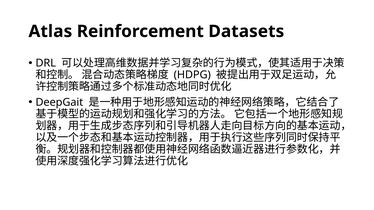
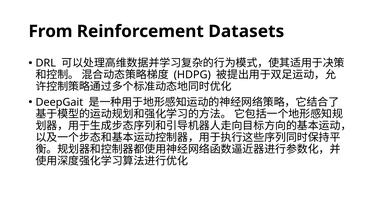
Atlas: Atlas -> From
